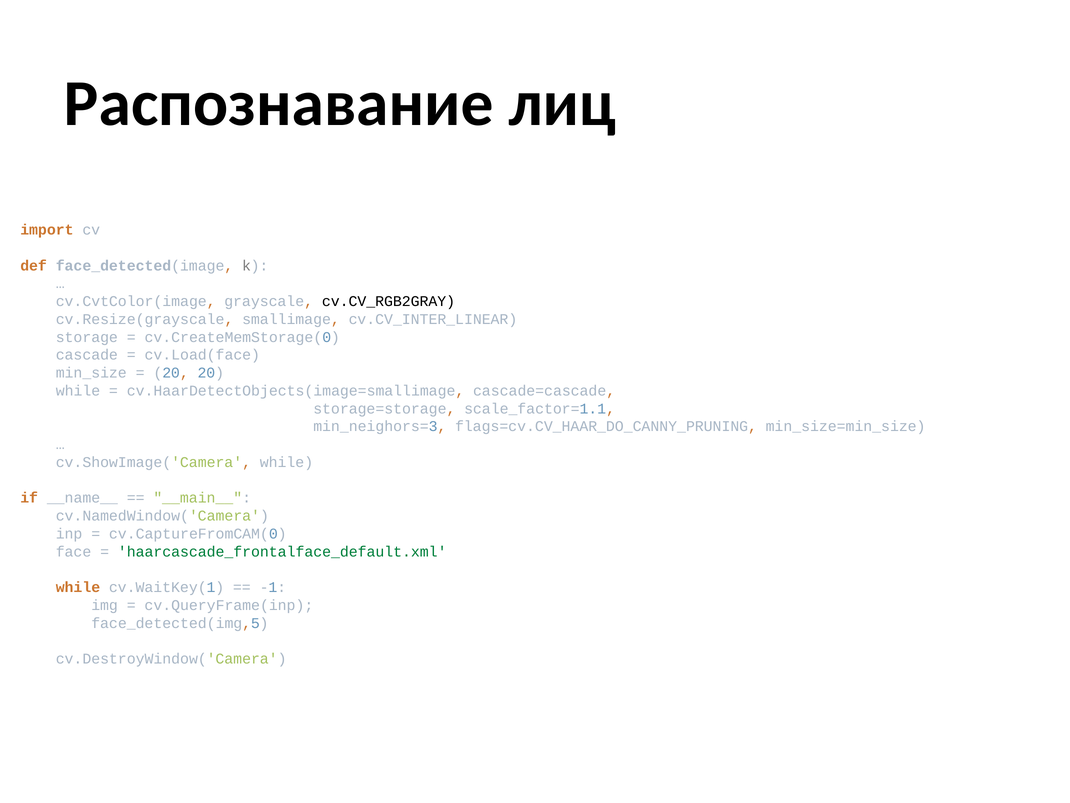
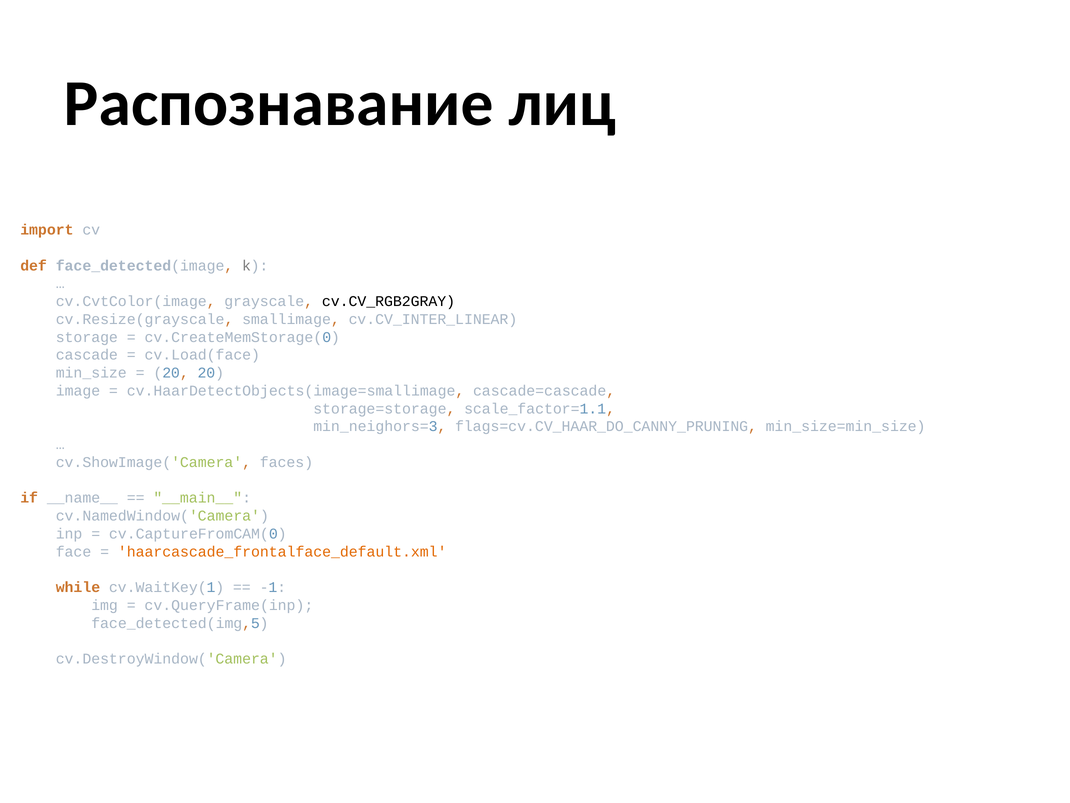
while at (78, 391): while -> image
cv.ShowImage('Camera while: while -> faces
haarcascade_frontalface_default.xml colour: green -> orange
